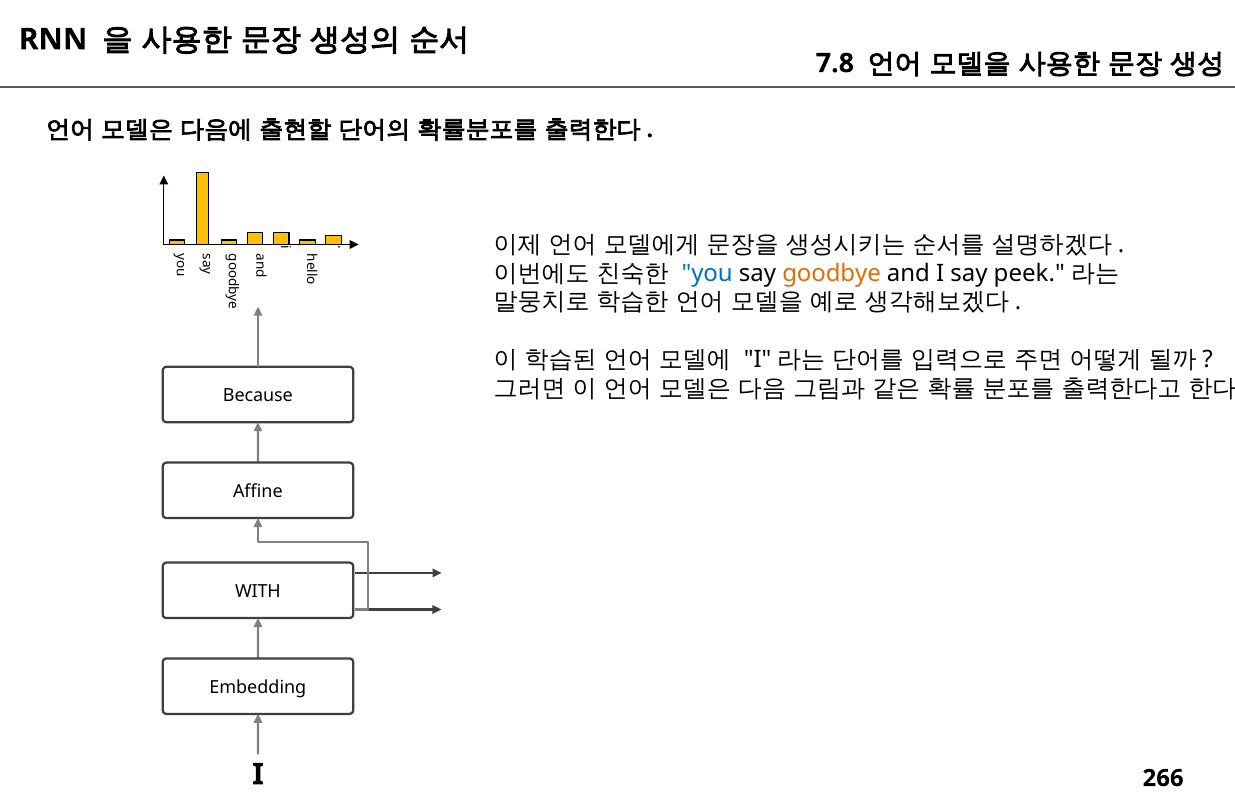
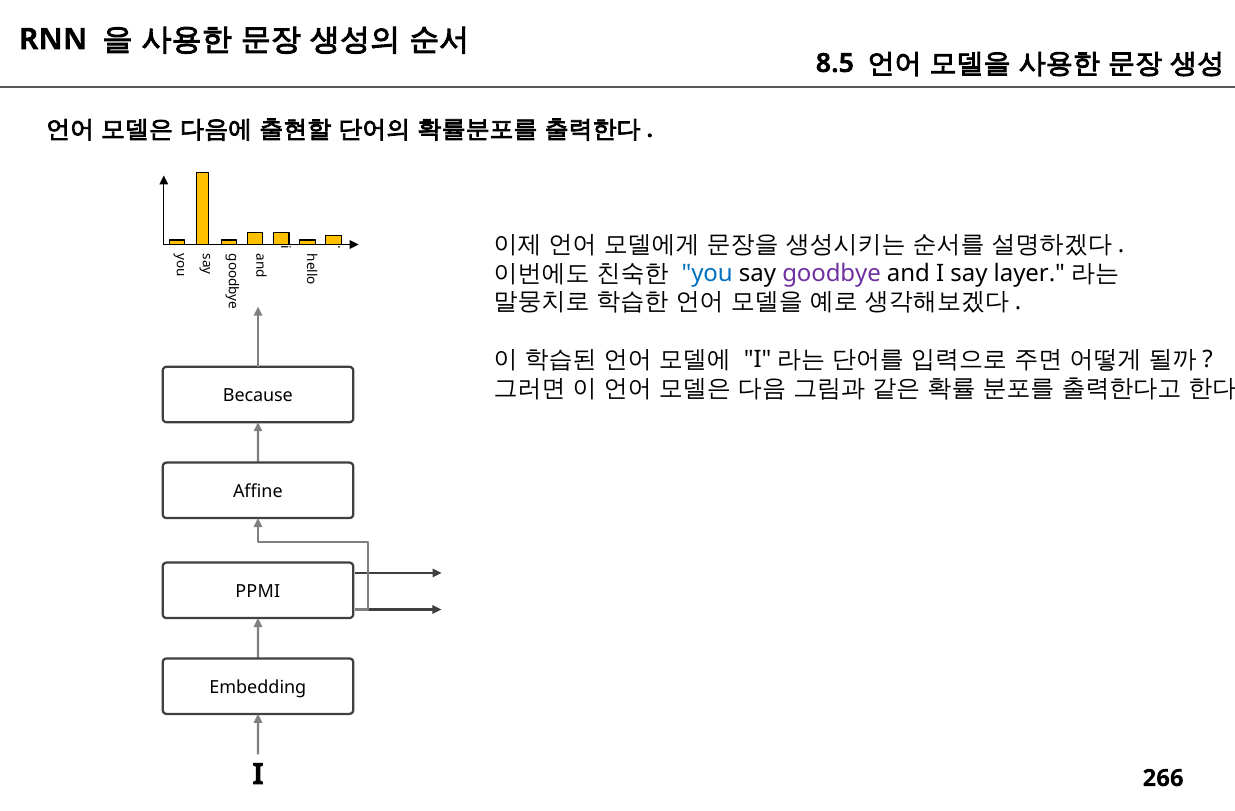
7.8: 7.8 -> 8.5
goodbye colour: orange -> purple
peek: peek -> layer
WITH: WITH -> PPMI
